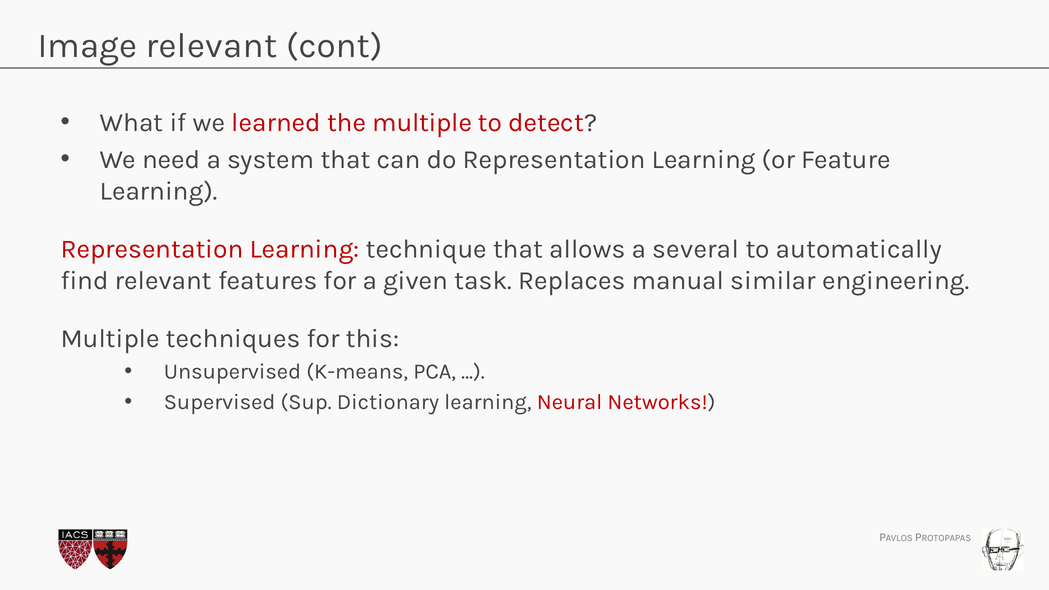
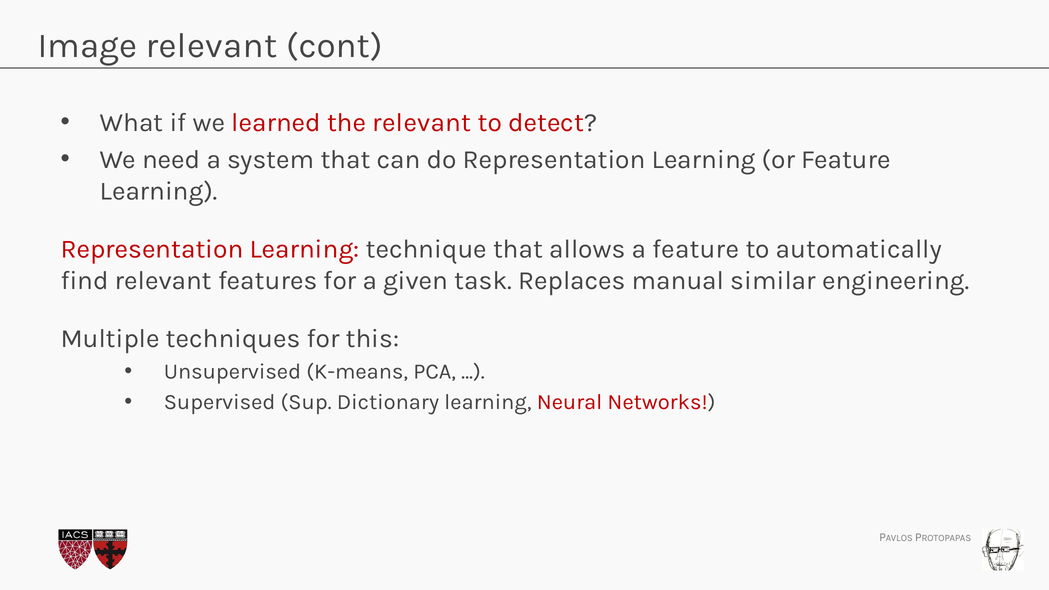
the multiple: multiple -> relevant
a several: several -> feature
